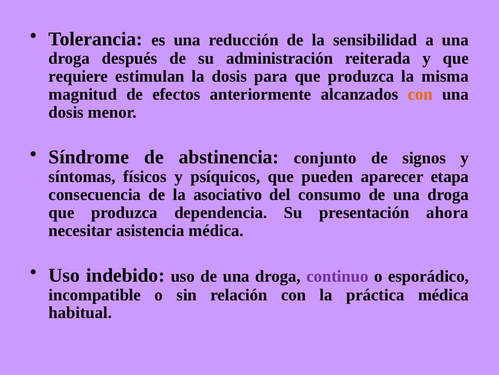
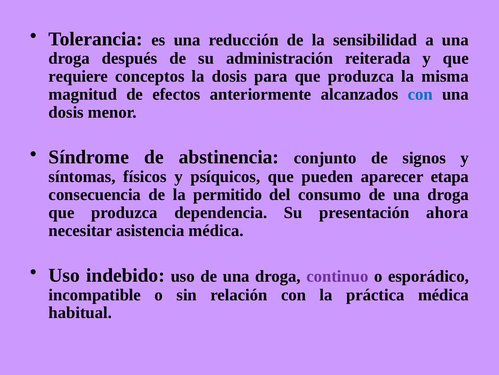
estimulan: estimulan -> conceptos
con at (420, 94) colour: orange -> blue
asociativo: asociativo -> permitido
